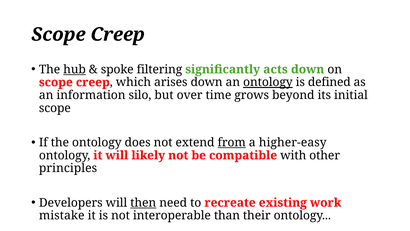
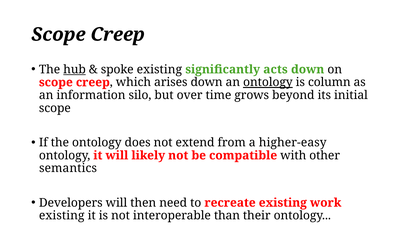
spoke filtering: filtering -> existing
defined: defined -> column
from underline: present -> none
principles: principles -> semantics
then underline: present -> none
mistake at (62, 215): mistake -> existing
